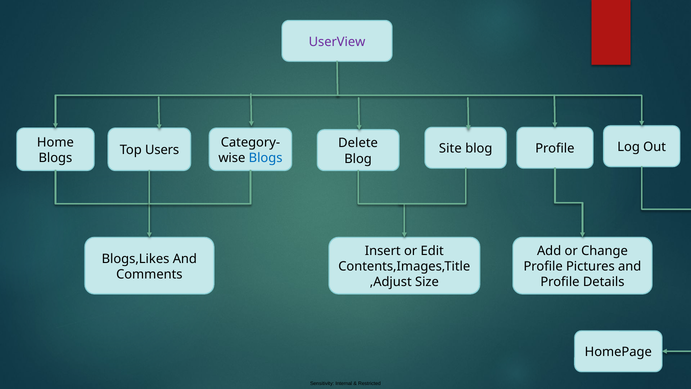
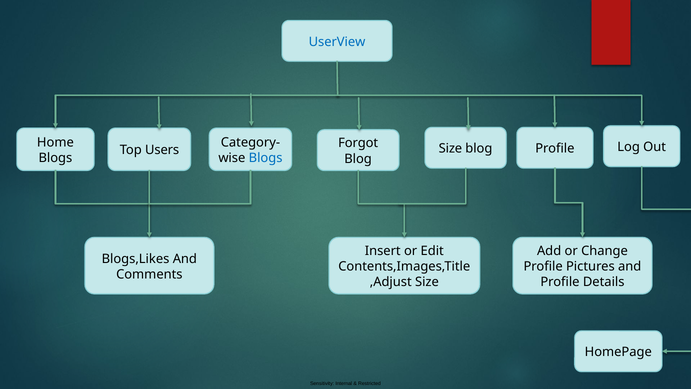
UserView colour: purple -> blue
Delete: Delete -> Forgot
Site at (450, 149): Site -> Size
